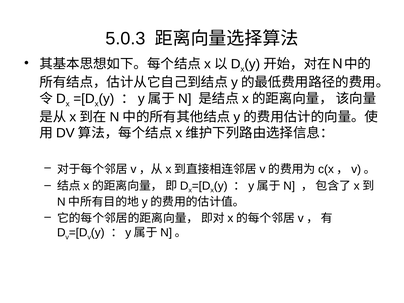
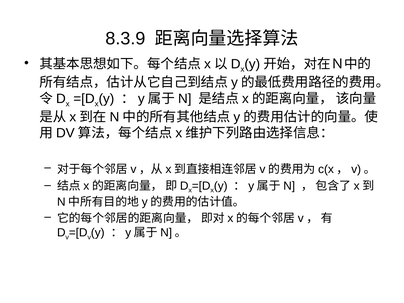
5.0.3: 5.0.3 -> 8.3.9
